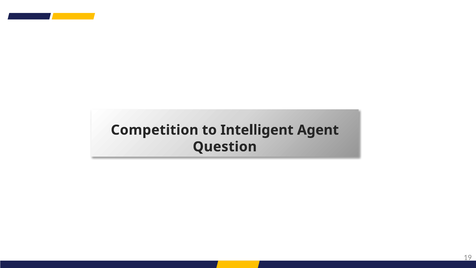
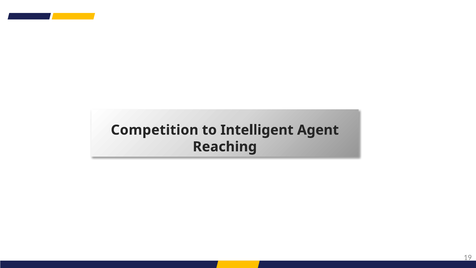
Question: Question -> Reaching
